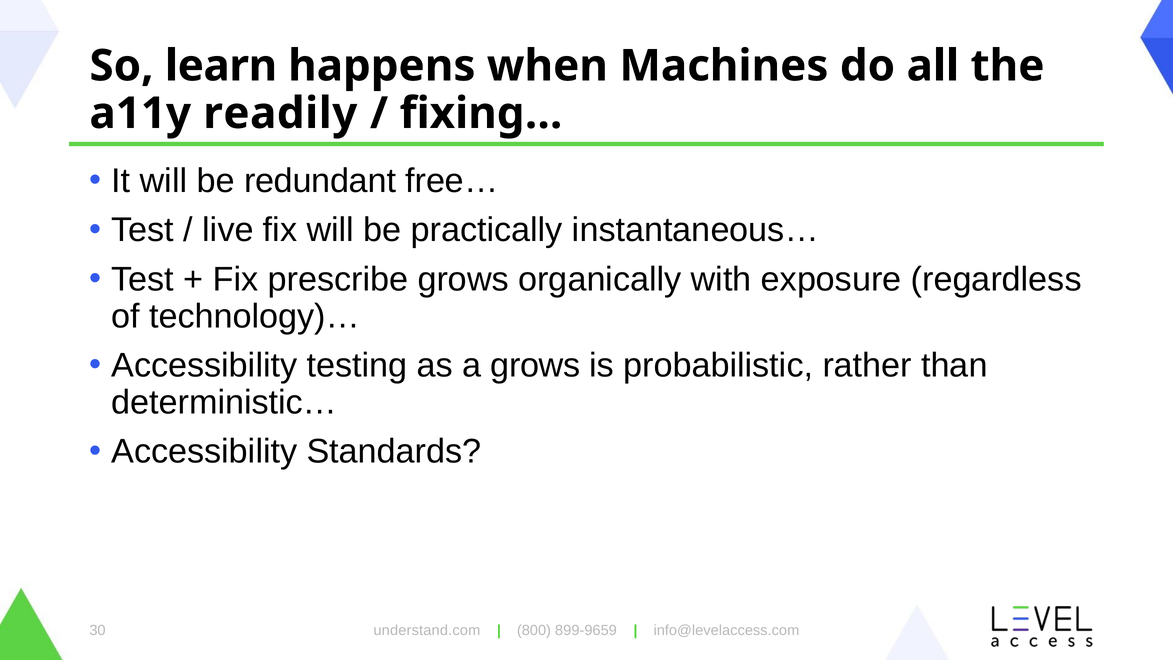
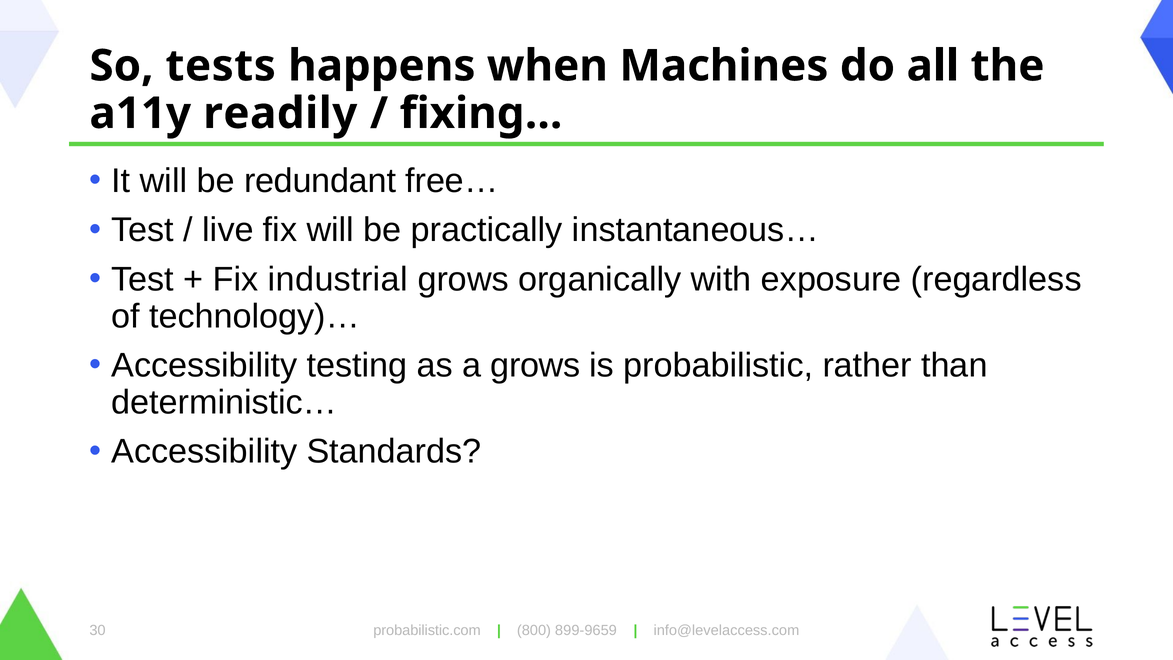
learn: learn -> tests
prescribe: prescribe -> industrial
understand.com: understand.com -> probabilistic.com
